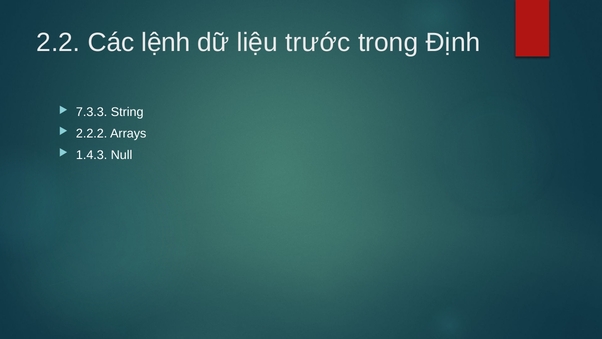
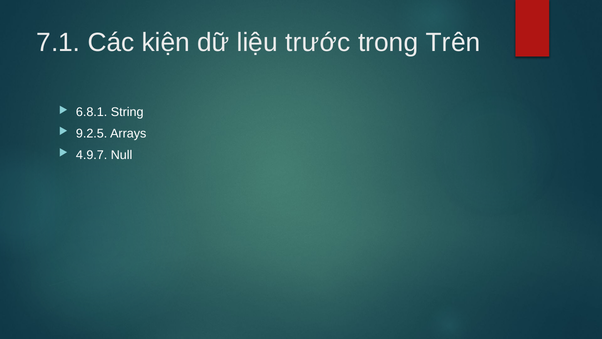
2.2: 2.2 -> 7.1
lệnh: lệnh -> kiện
Định: Định -> Trên
7.3.3: 7.3.3 -> 6.8.1
2.2.2: 2.2.2 -> 9.2.5
1.4.3: 1.4.3 -> 4.9.7
